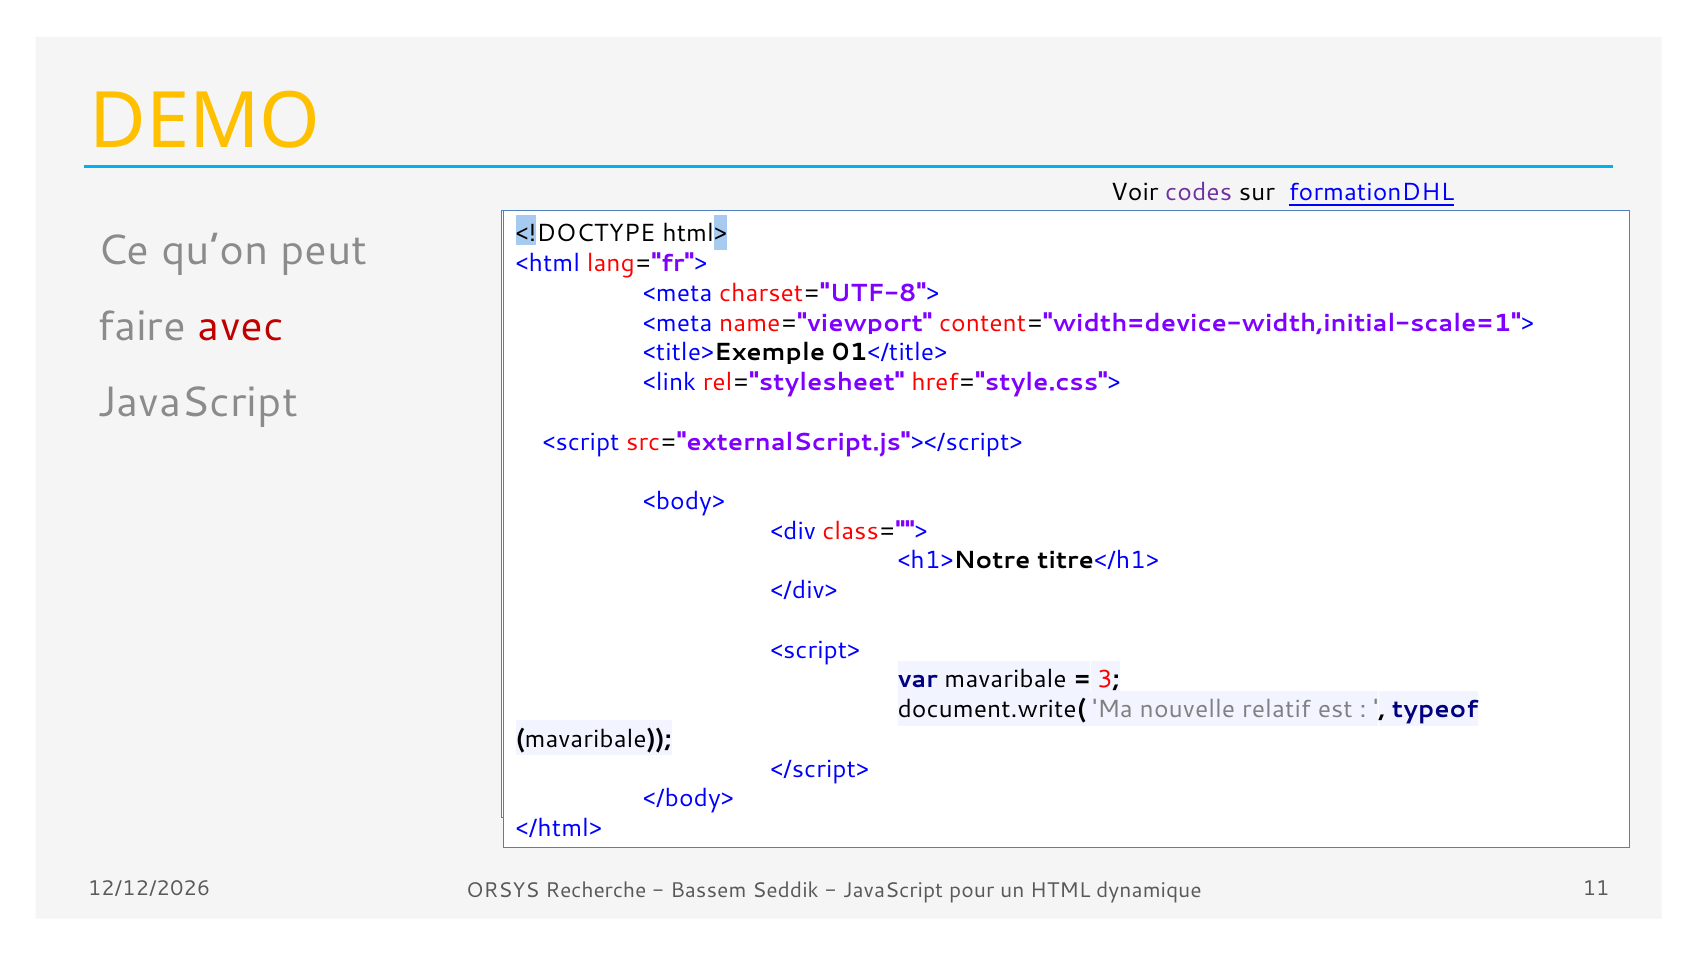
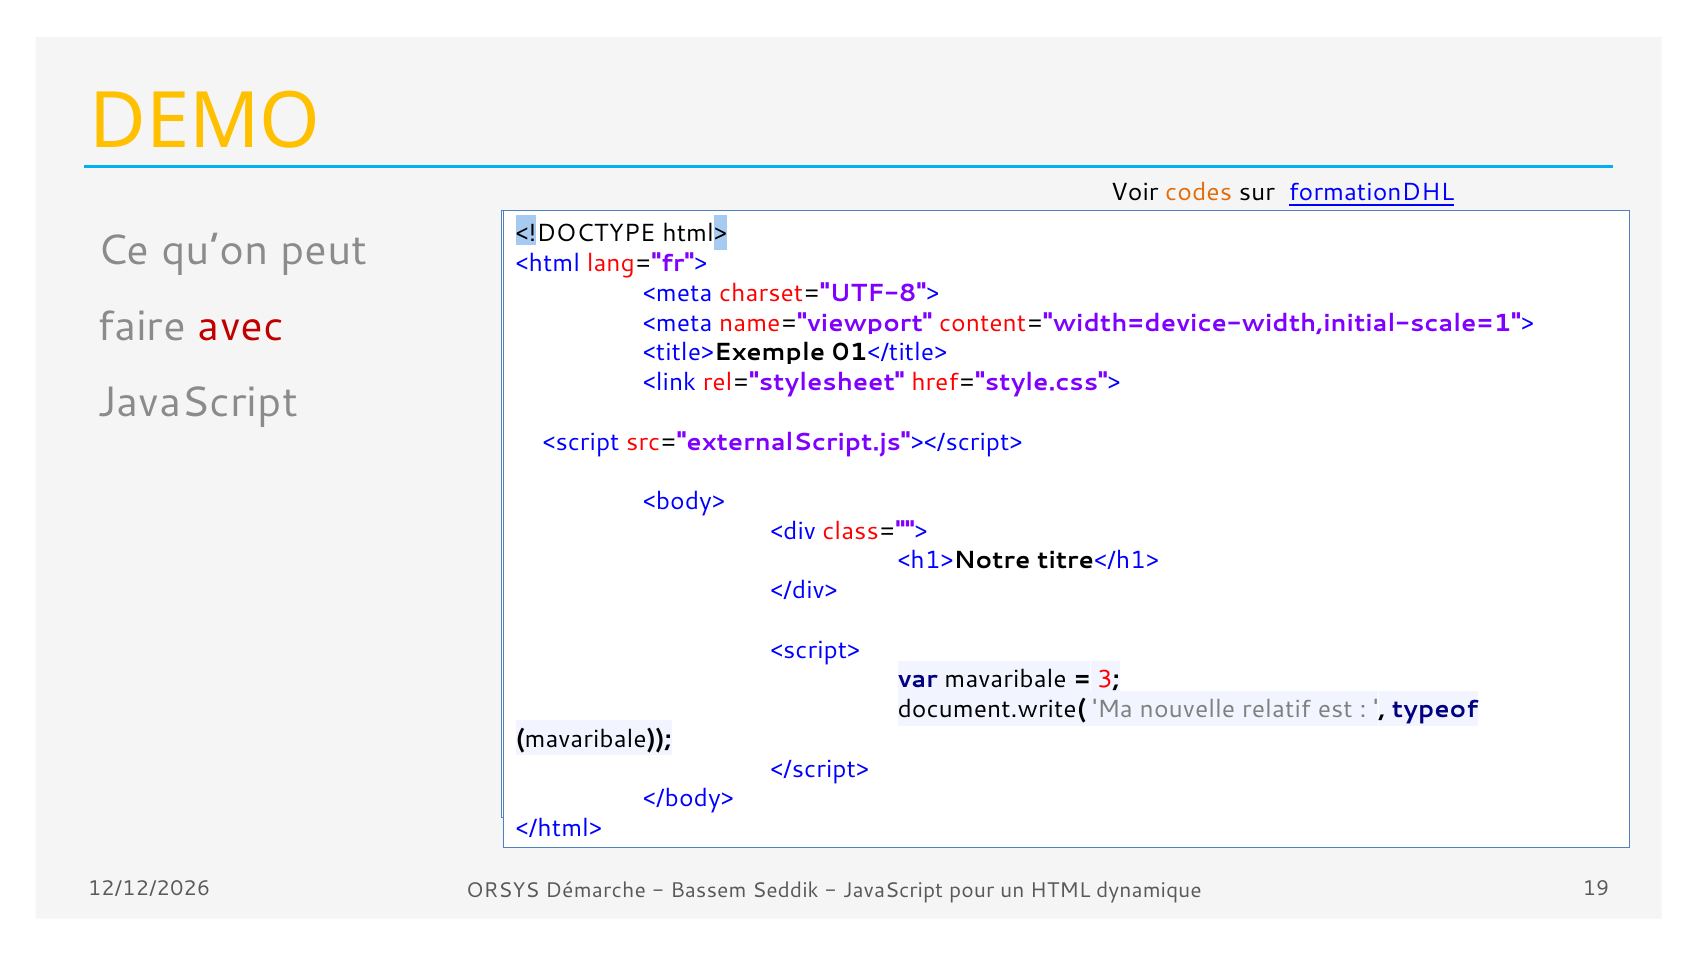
codes colour: purple -> orange
Recherche: Recherche -> Démarche
11: 11 -> 19
